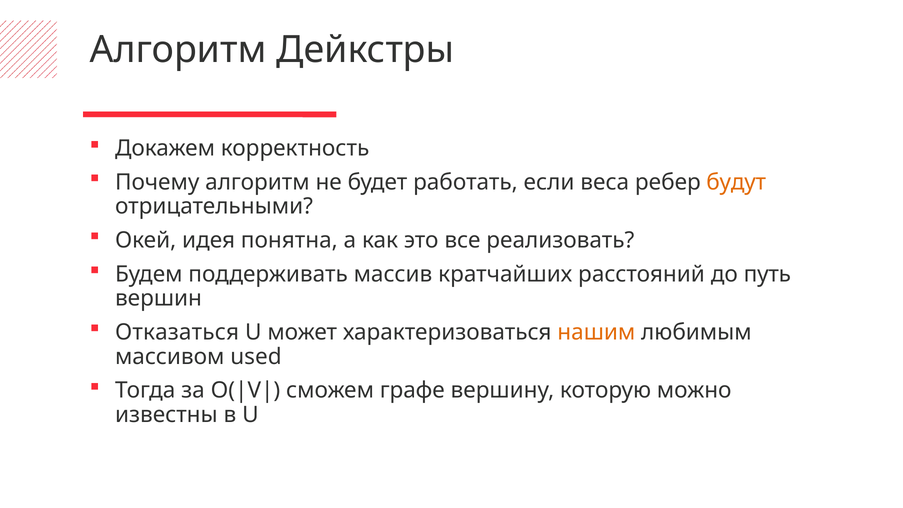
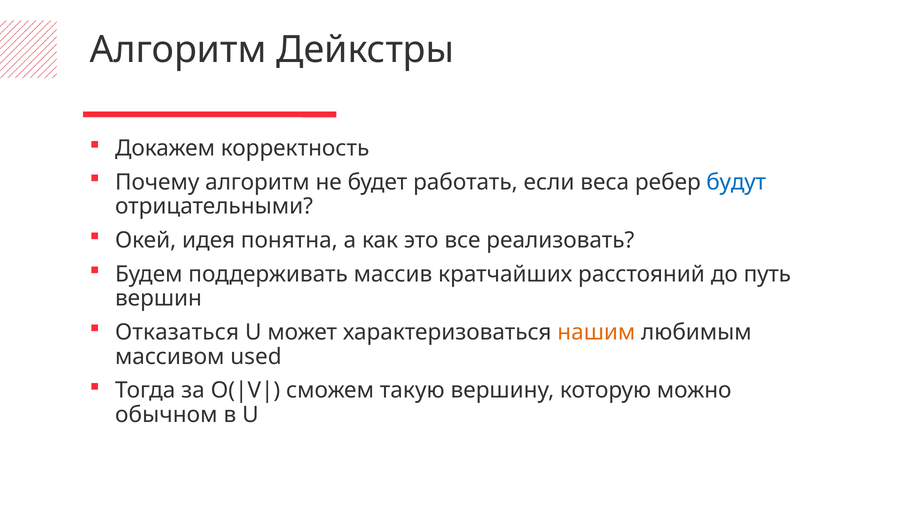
будут colour: orange -> blue
графе: графе -> такую
известны: известны -> обычном
